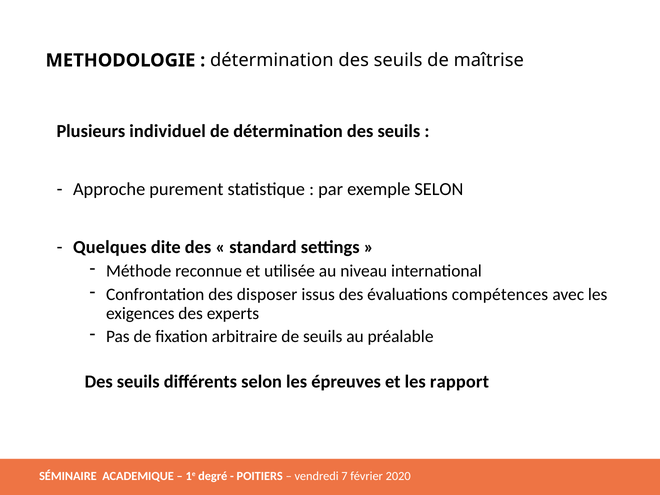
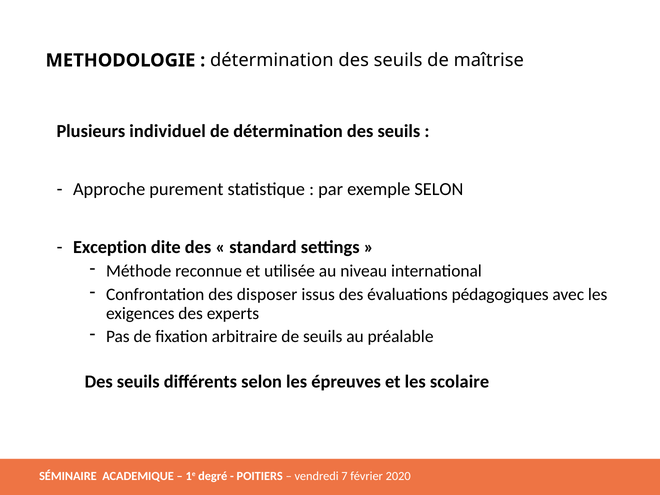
Quelques: Quelques -> Exception
compétences: compétences -> pédagogiques
rapport: rapport -> scolaire
